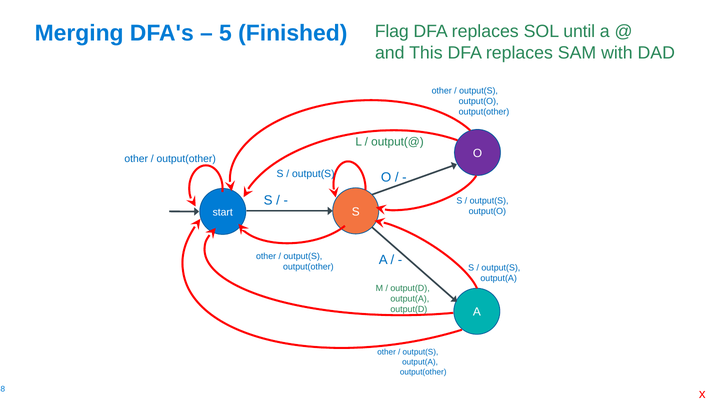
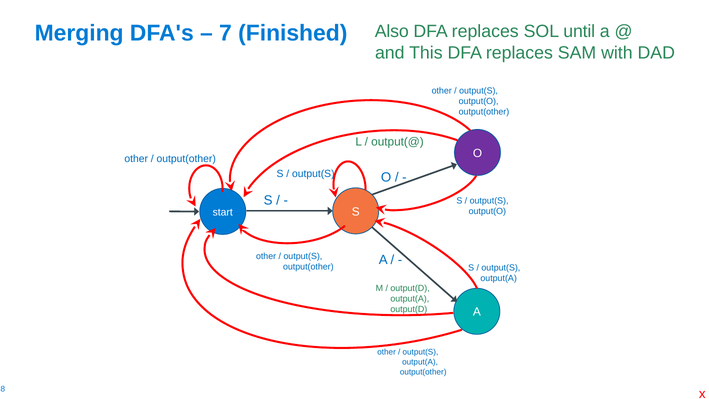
5: 5 -> 7
Flag: Flag -> Also
